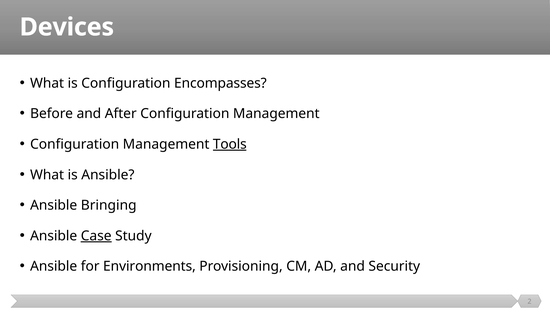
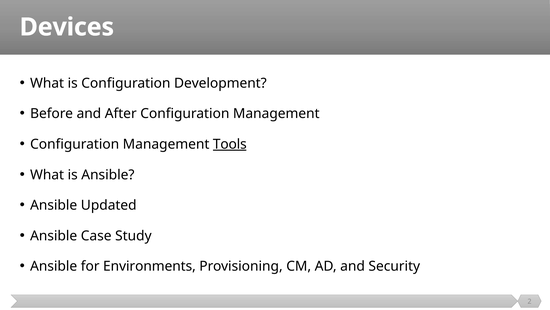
Encompasses: Encompasses -> Development
Bringing: Bringing -> Updated
Case underline: present -> none
